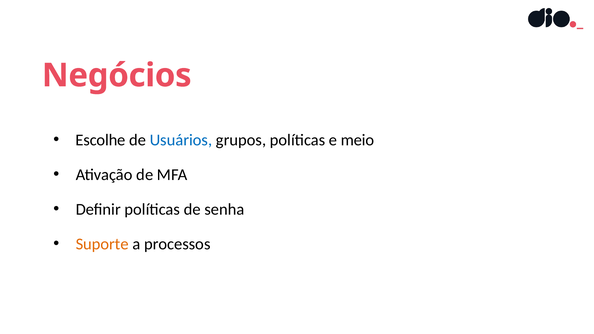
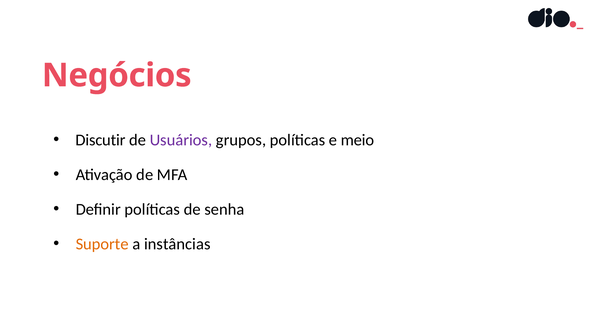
Escolhe: Escolhe -> Discutir
Usuários colour: blue -> purple
processos: processos -> instâncias
